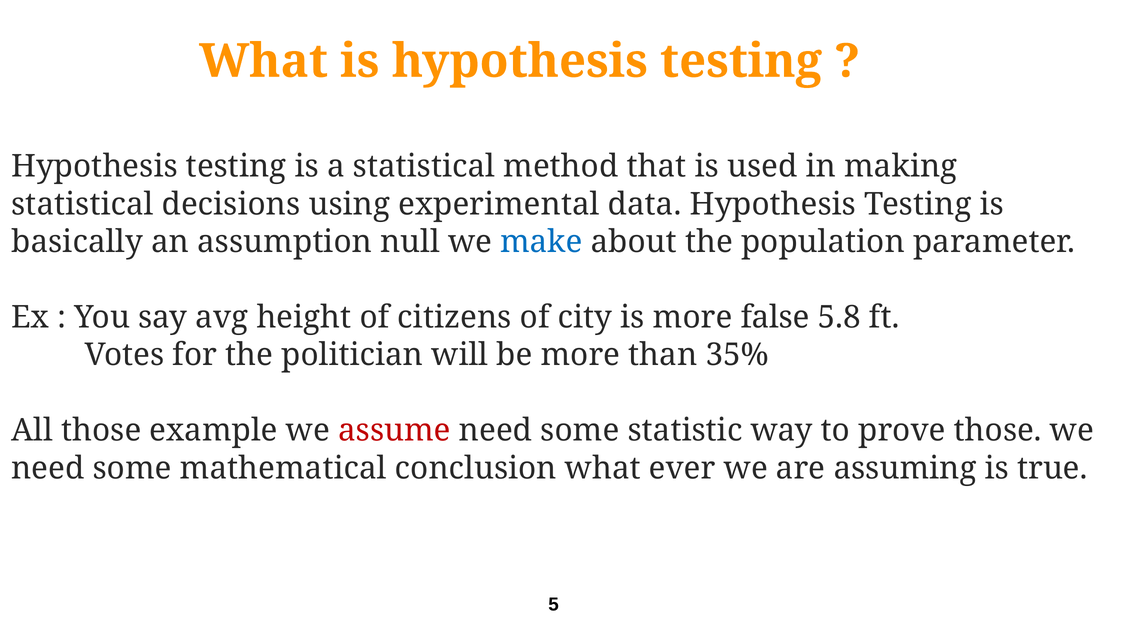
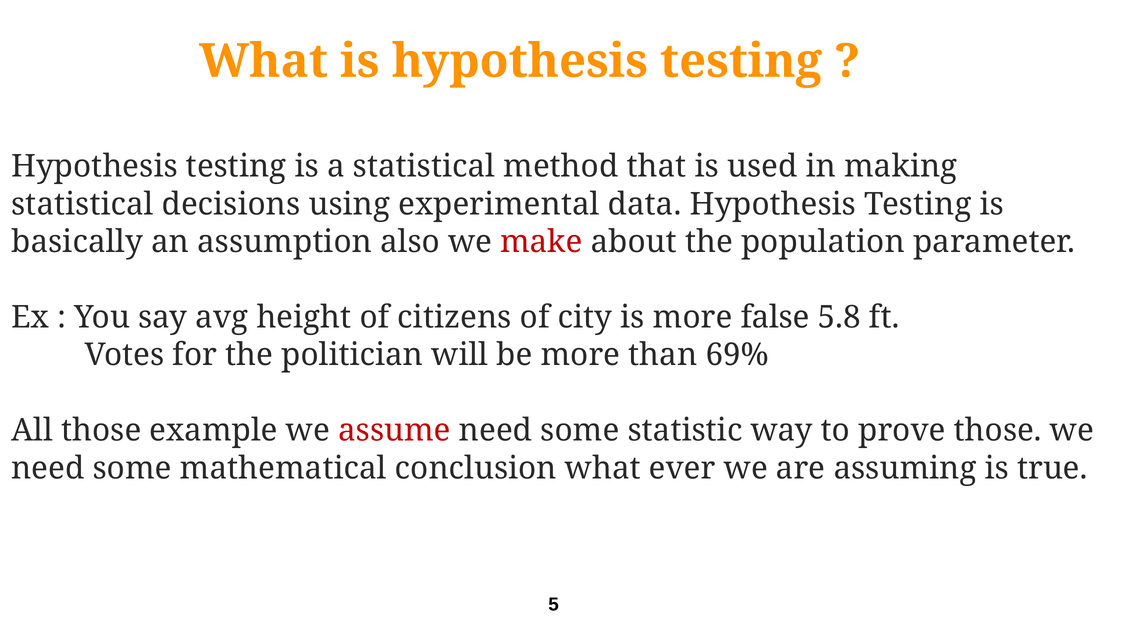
null: null -> also
make colour: blue -> red
35%: 35% -> 69%
